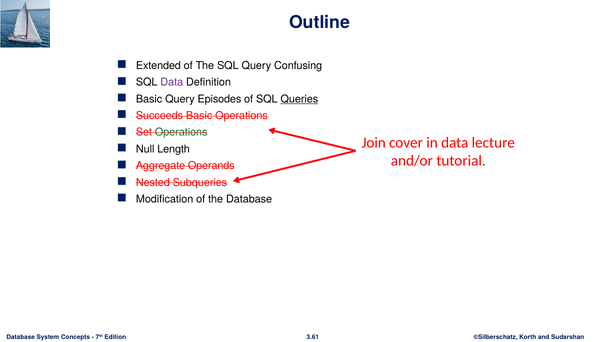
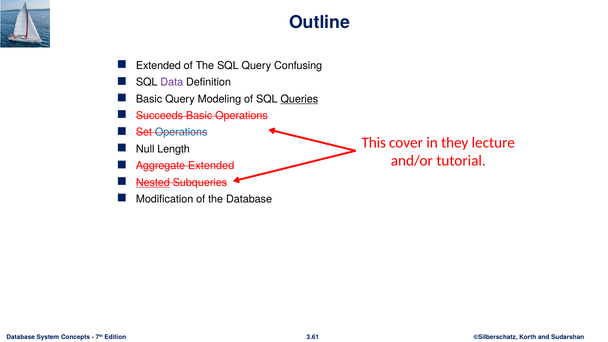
Episodes: Episodes -> Modeling
Operations at (181, 132) colour: green -> blue
Join: Join -> This
in data: data -> they
Aggregate Operands: Operands -> Extended
Nested underline: none -> present
